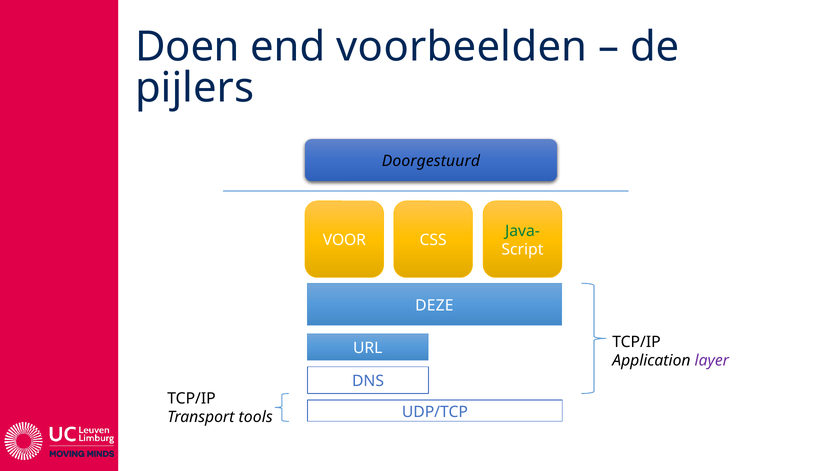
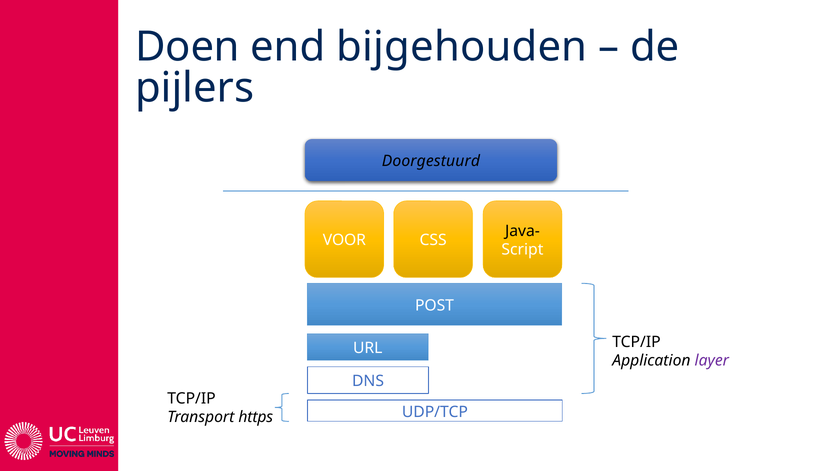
voorbeelden: voorbeelden -> bijgehouden
Java- colour: green -> black
DEZE: DEZE -> POST
tools: tools -> https
